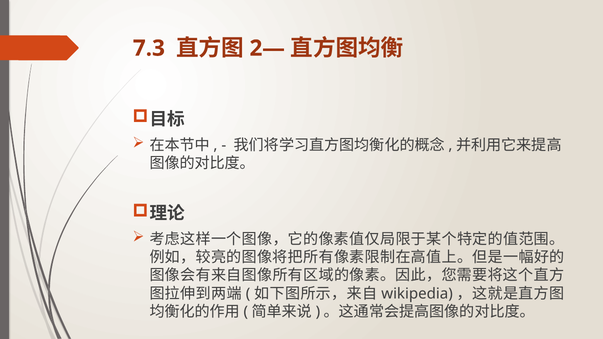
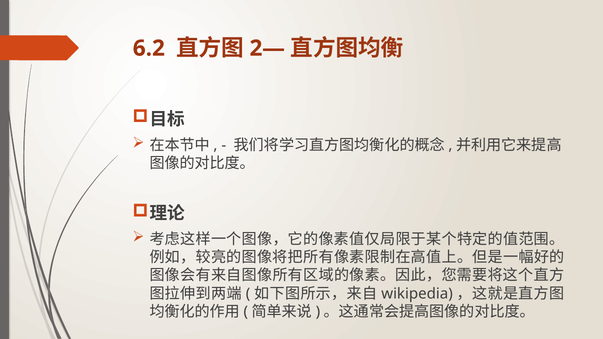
7.3: 7.3 -> 6.2
